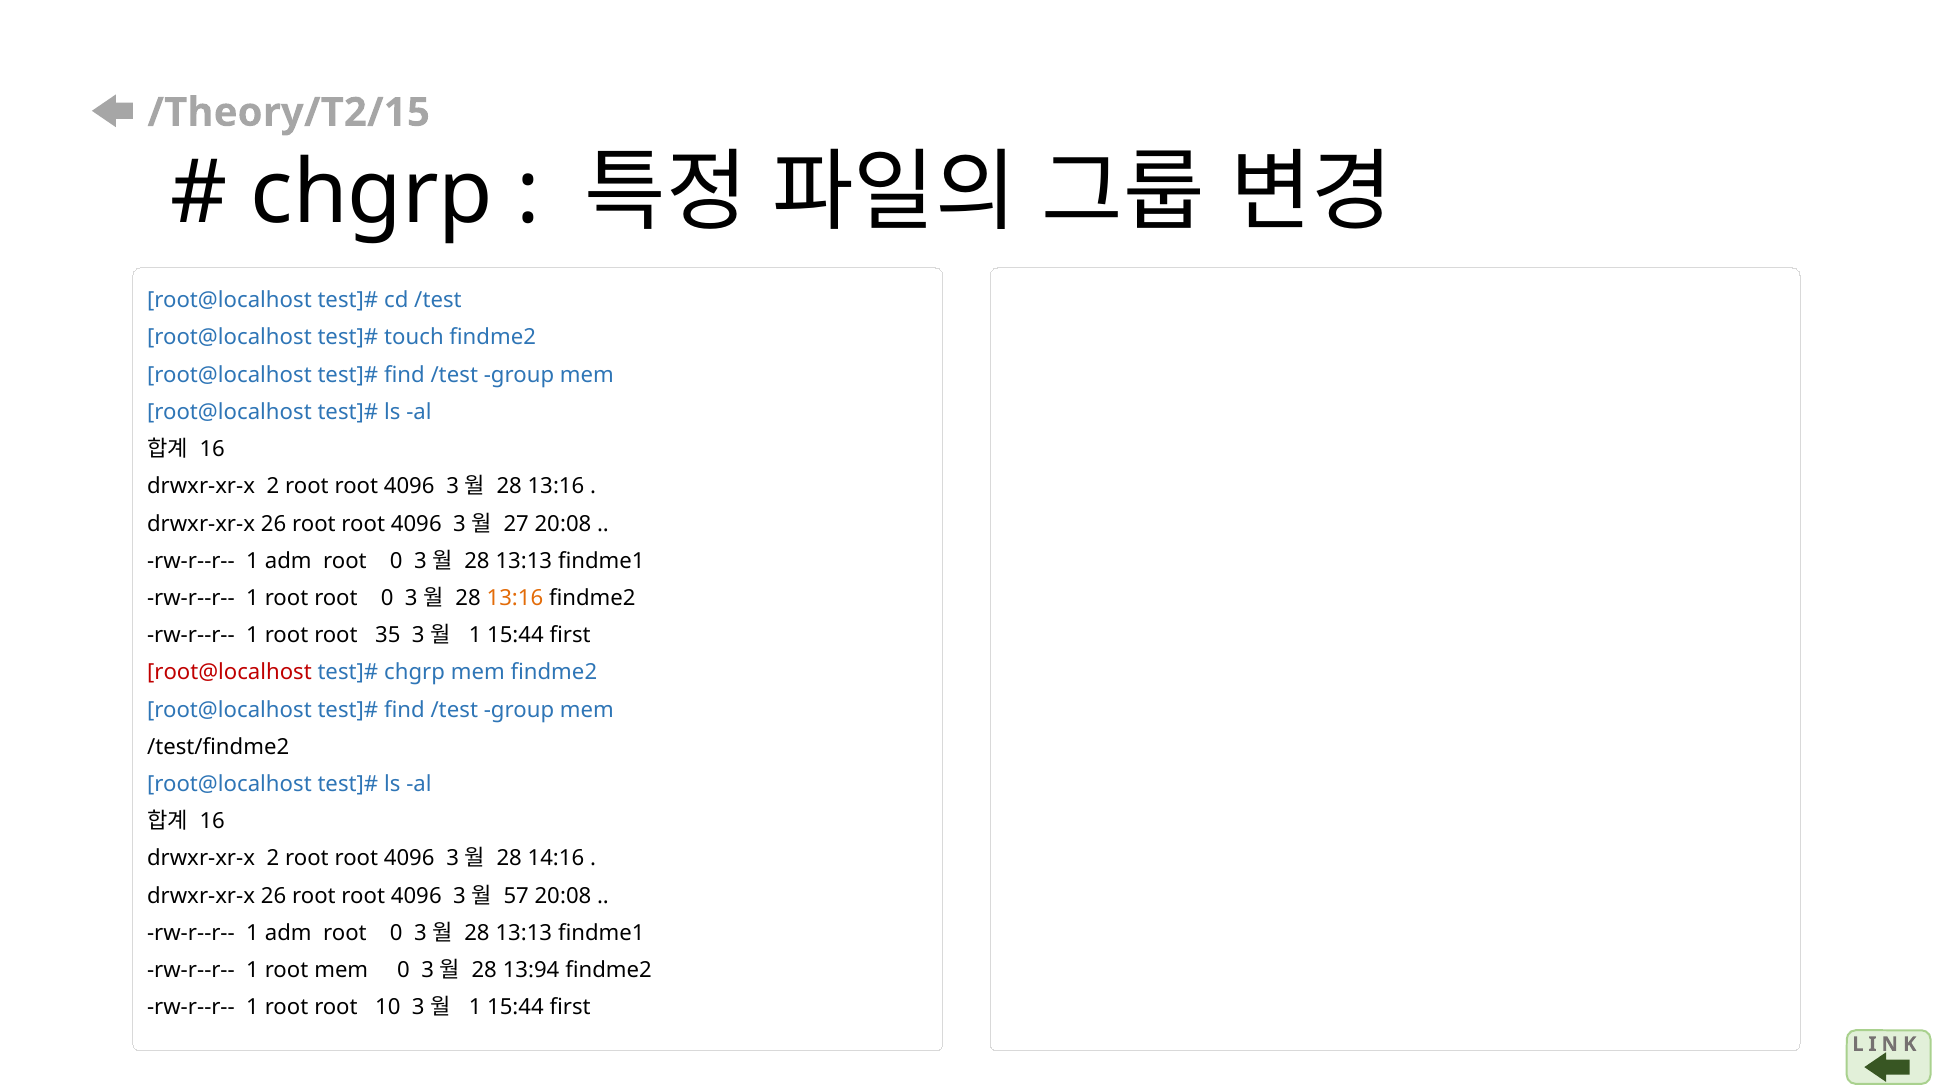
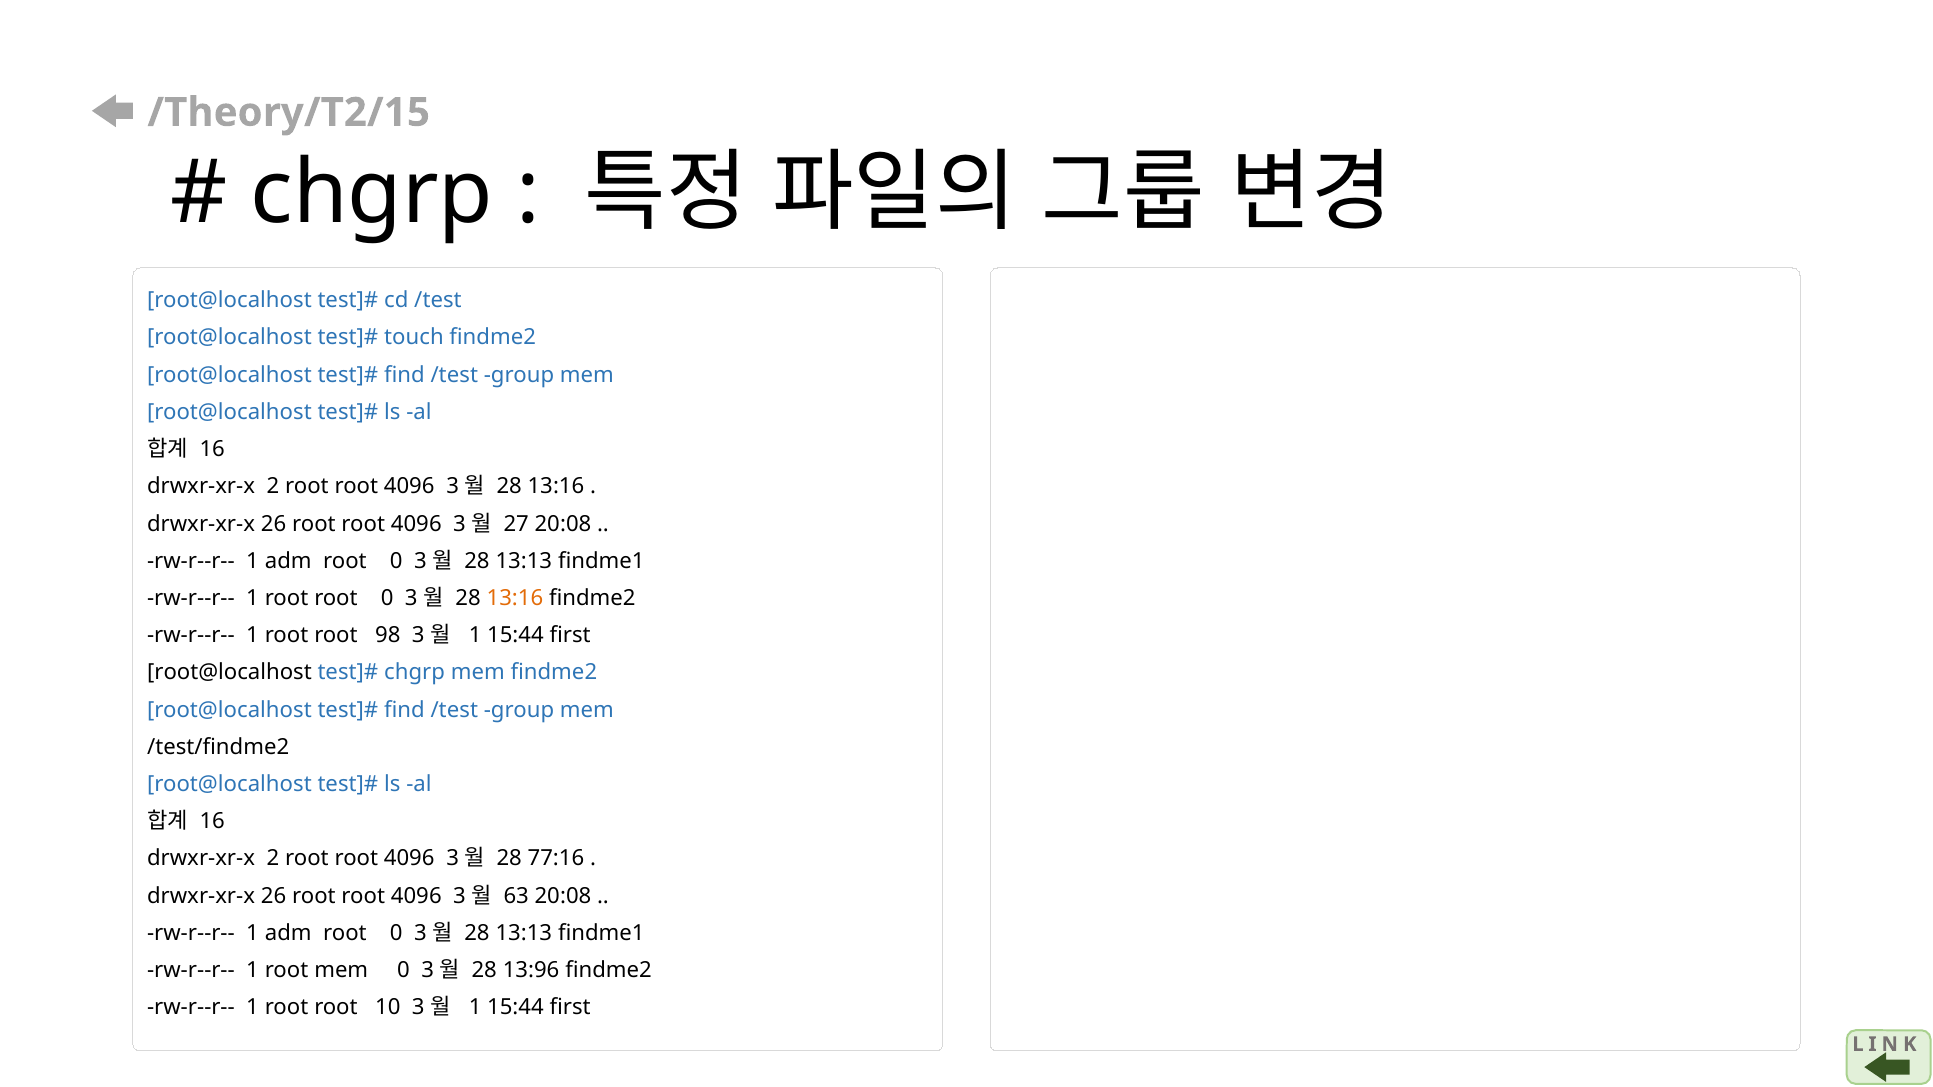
35: 35 -> 98
root@localhost at (229, 673) colour: red -> black
14:16: 14:16 -> 77:16
57: 57 -> 63
13:94: 13:94 -> 13:96
